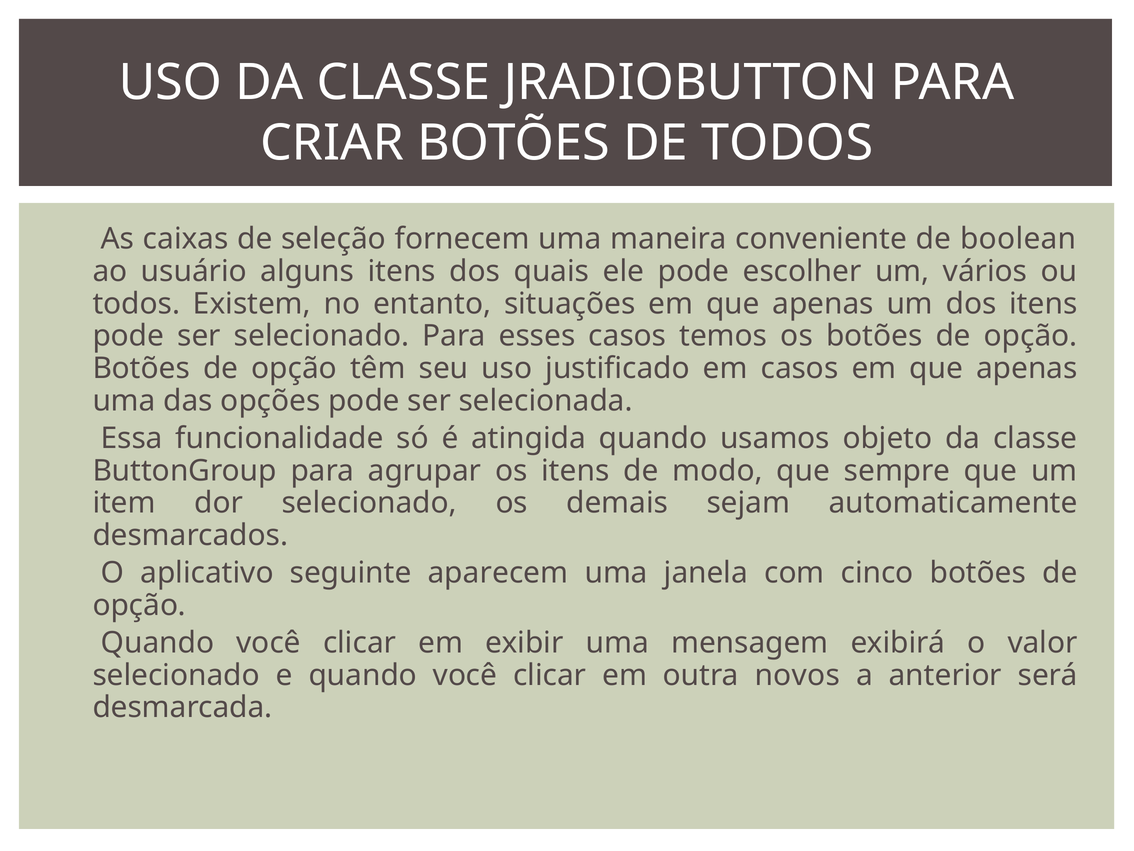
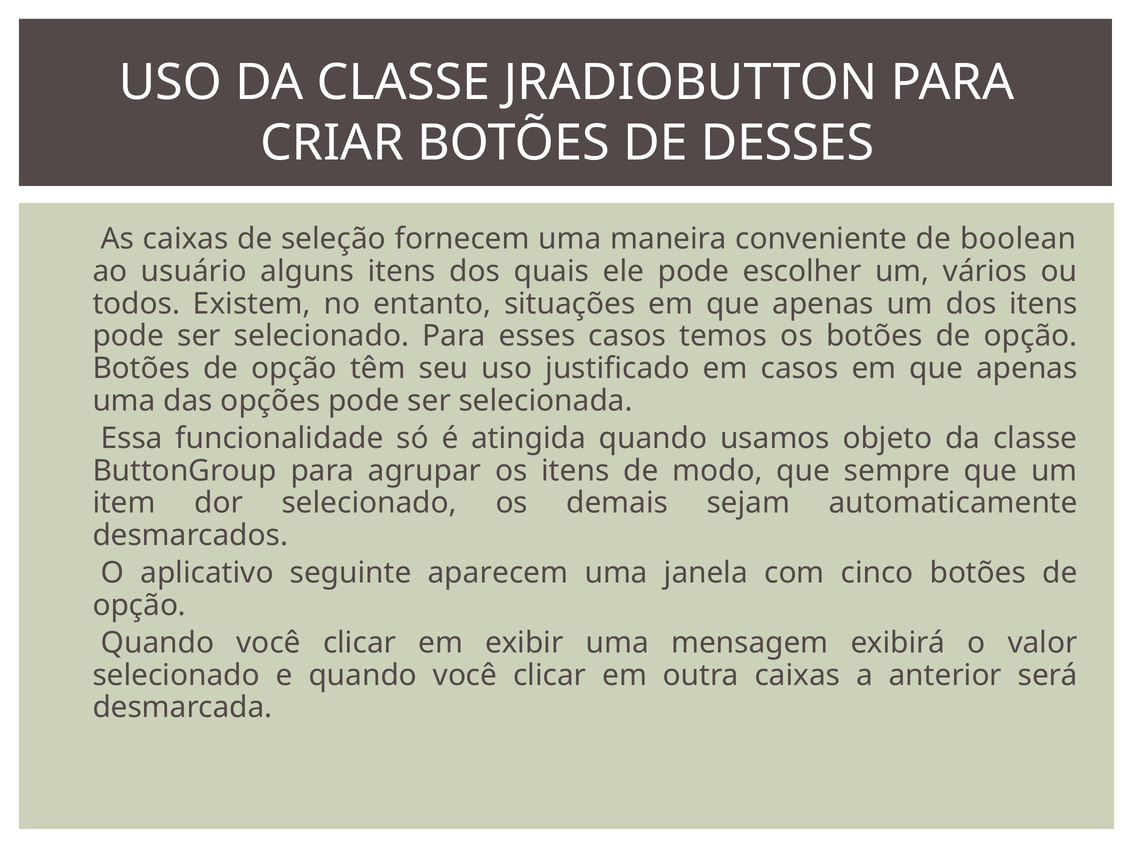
DE TODOS: TODOS -> DESSES
outra novos: novos -> caixas
